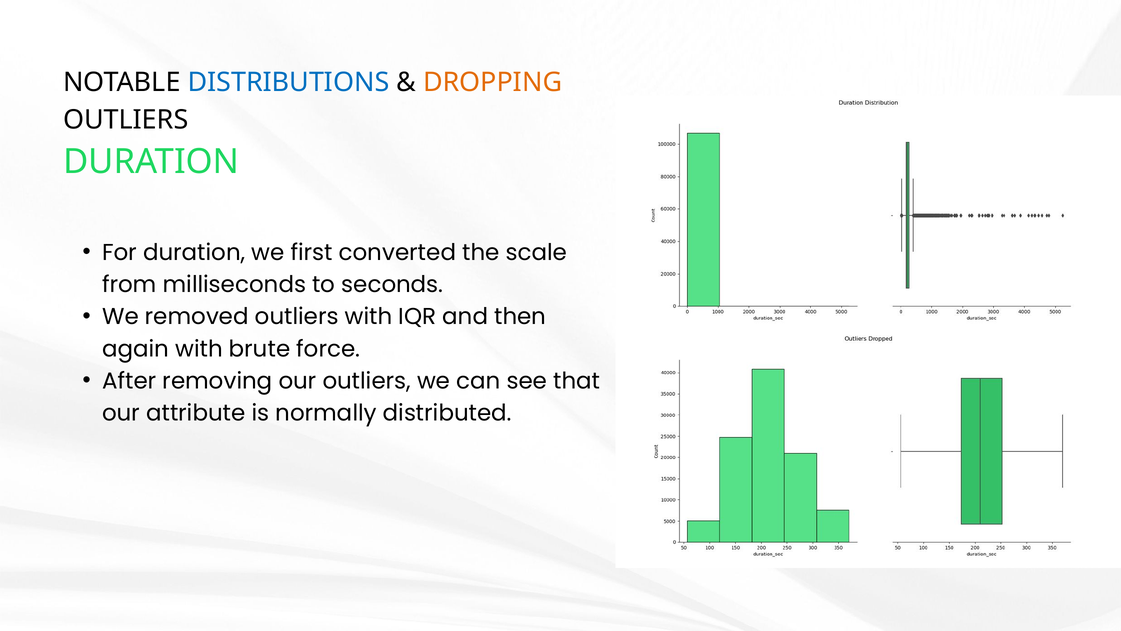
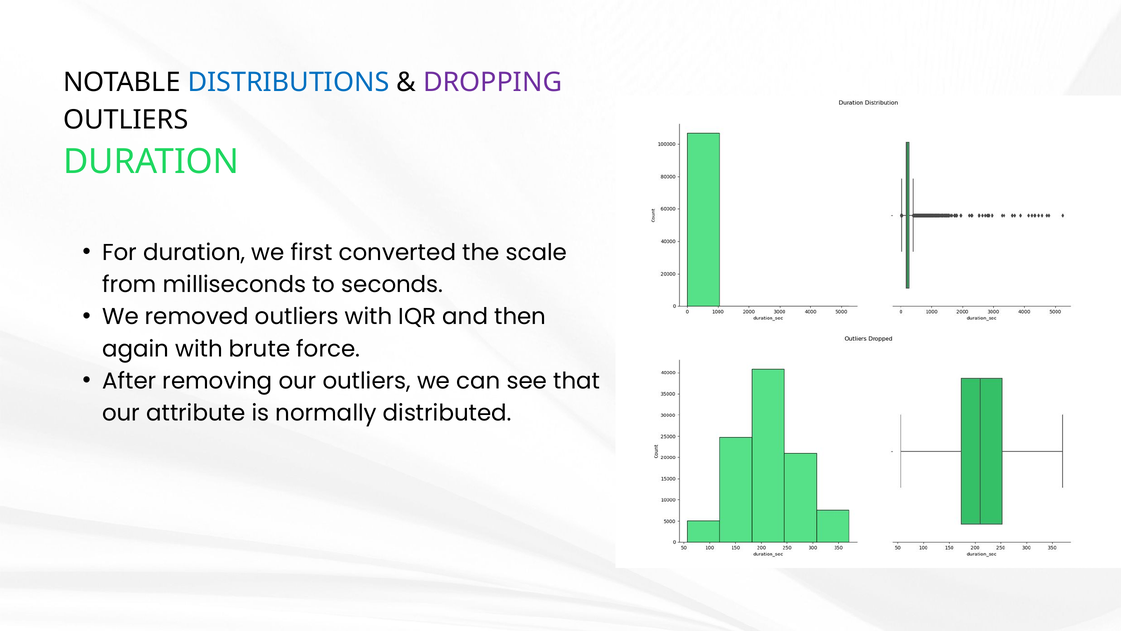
DROPPING colour: orange -> purple
